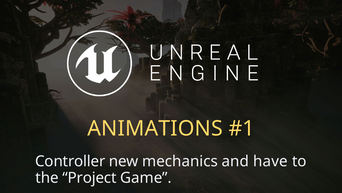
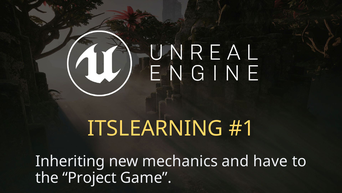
ANIMATIONS: ANIMATIONS -> ITSLEARNING
Controller: Controller -> Inheriting
